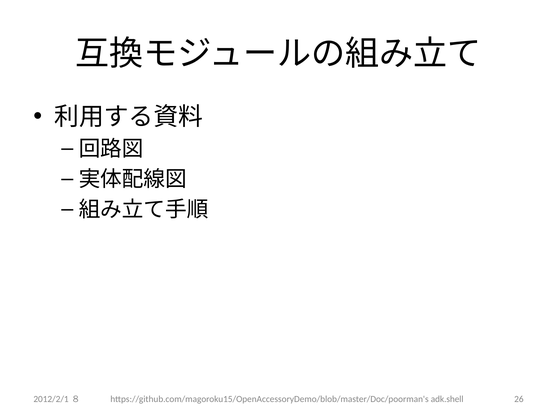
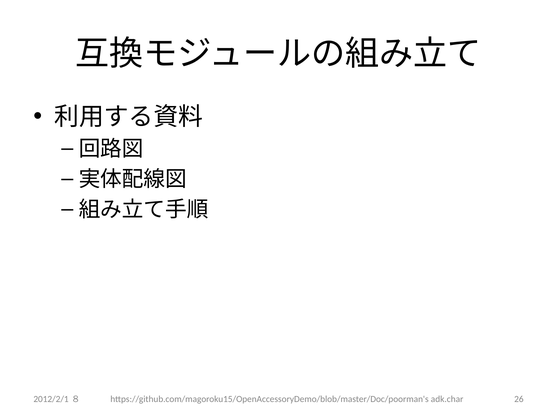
adk.shell: adk.shell -> adk.char
